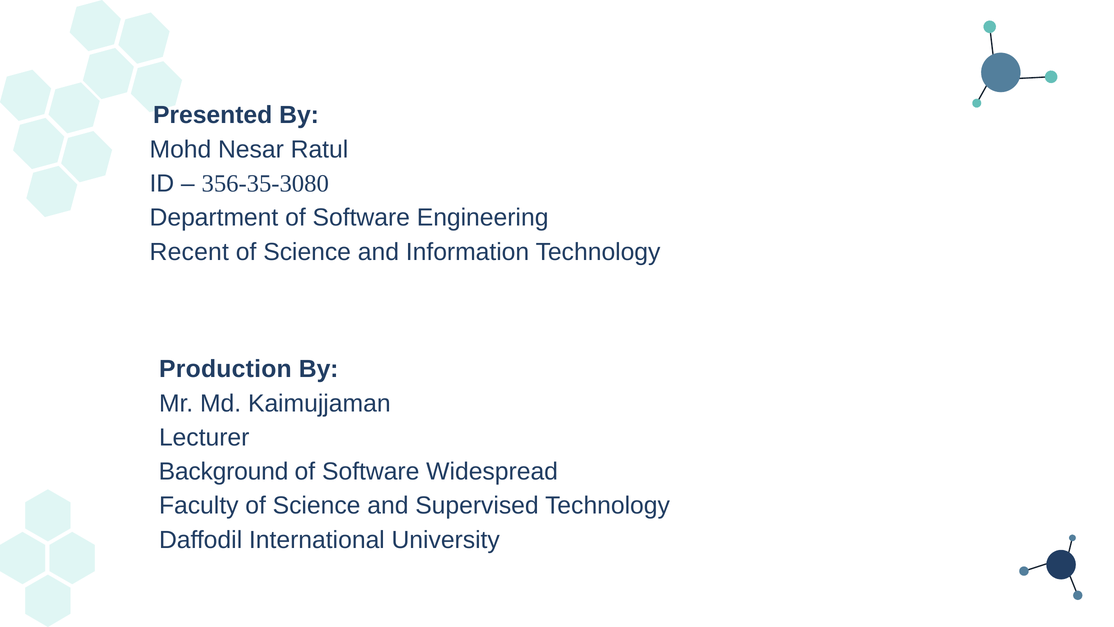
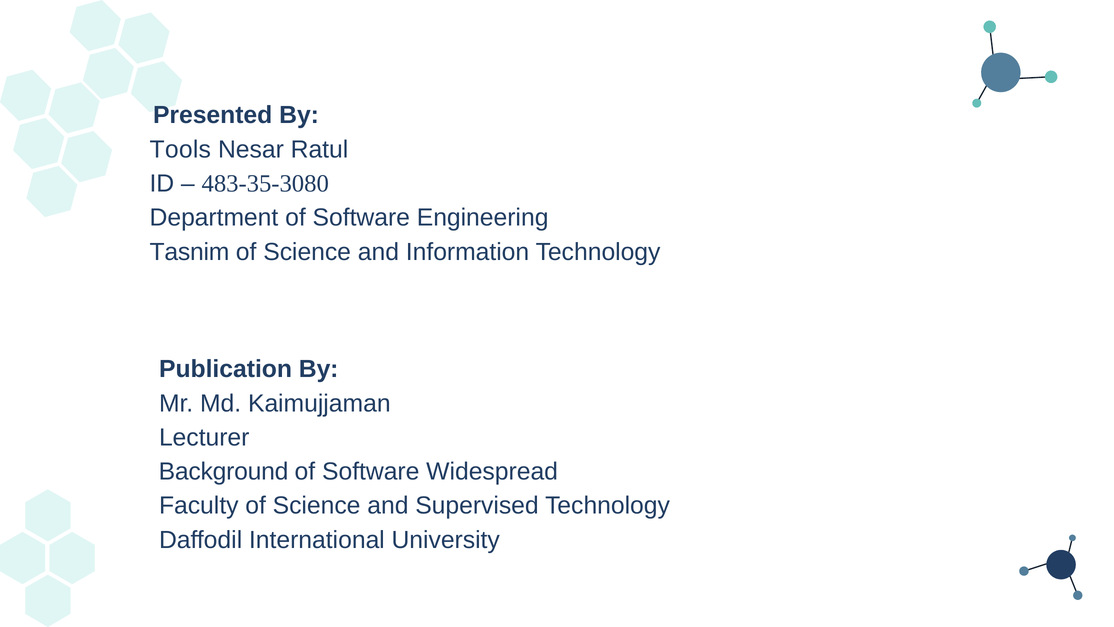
Mohd: Mohd -> Tools
356-35-3080: 356-35-3080 -> 483-35-3080
Recent: Recent -> Tasnim
Production: Production -> Publication
